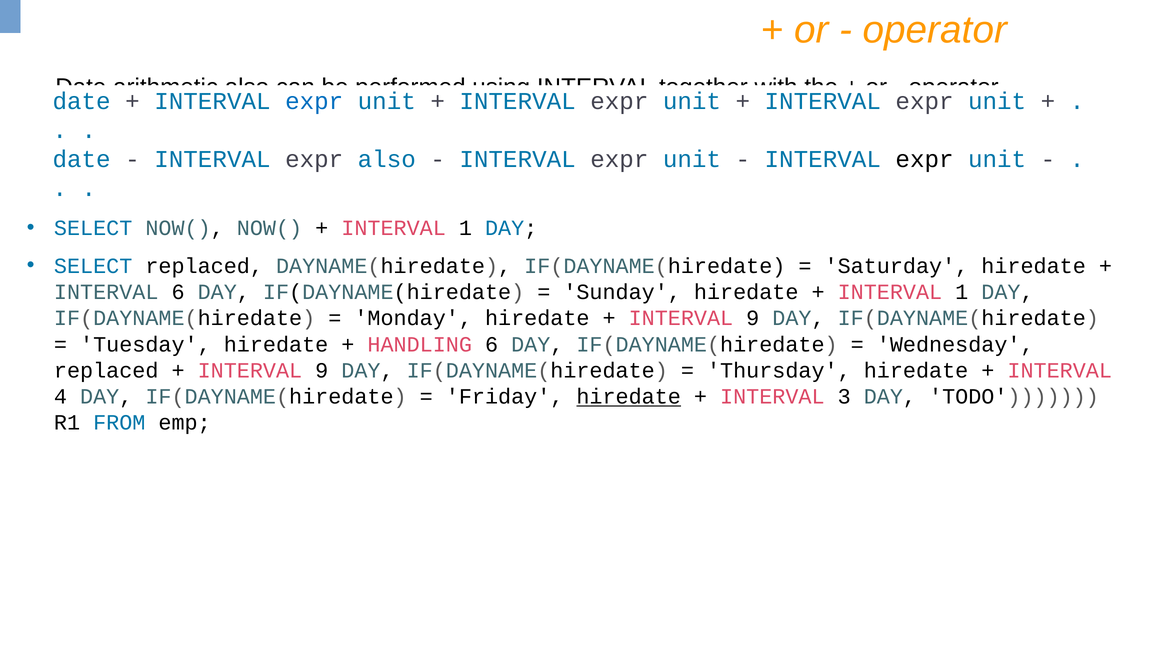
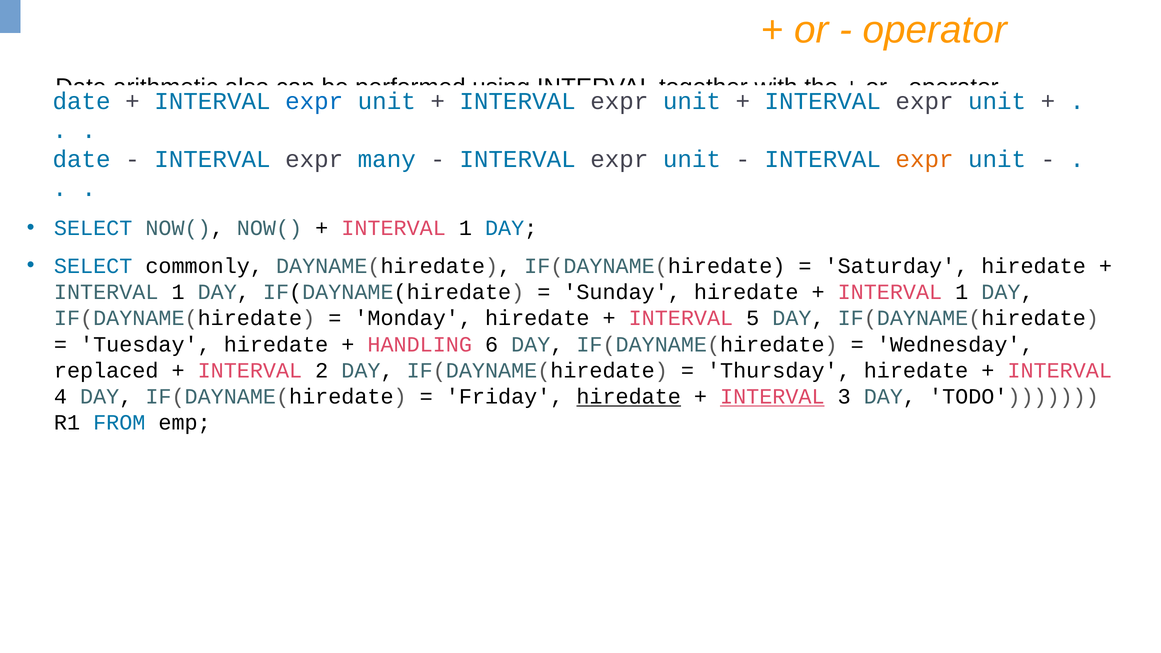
expr also: also -> many
expr at (925, 159) colour: black -> orange
SELECT replaced: replaced -> commonly
6 at (178, 292): 6 -> 1
9 at (753, 318): 9 -> 5
9 at (322, 370): 9 -> 2
INTERVAL at (772, 397) underline: none -> present
